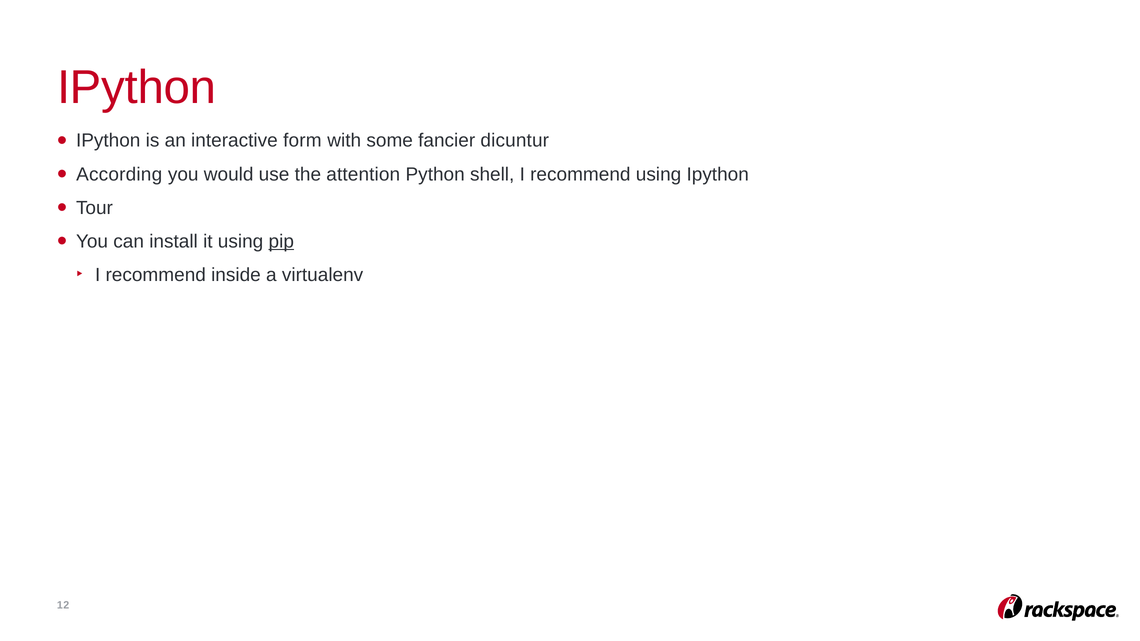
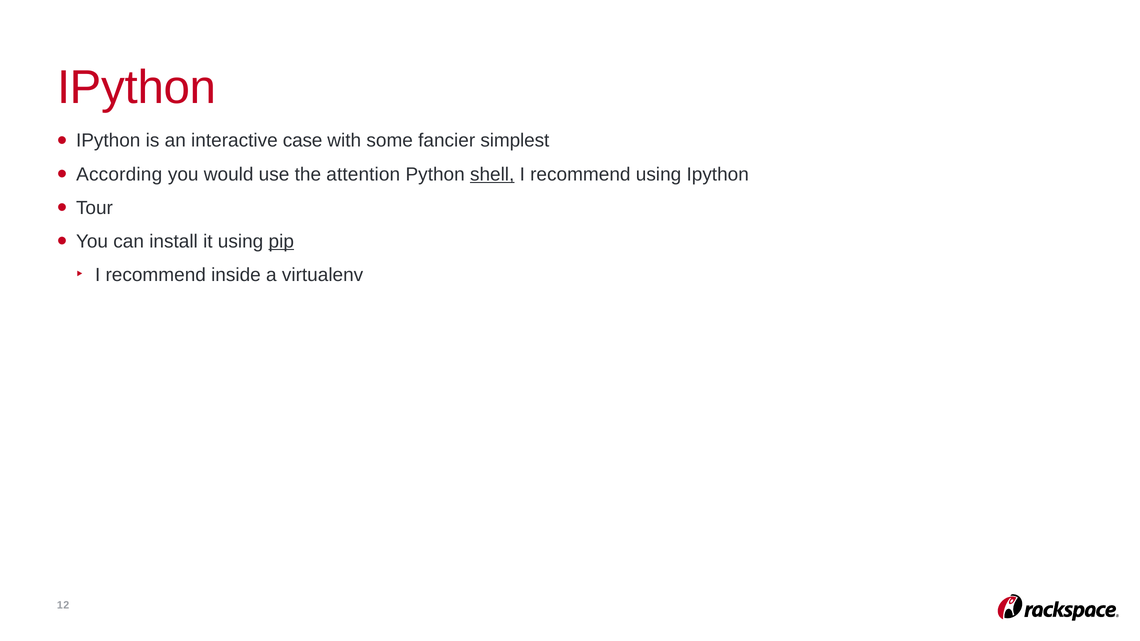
form: form -> case
dicuntur: dicuntur -> simplest
shell underline: none -> present
